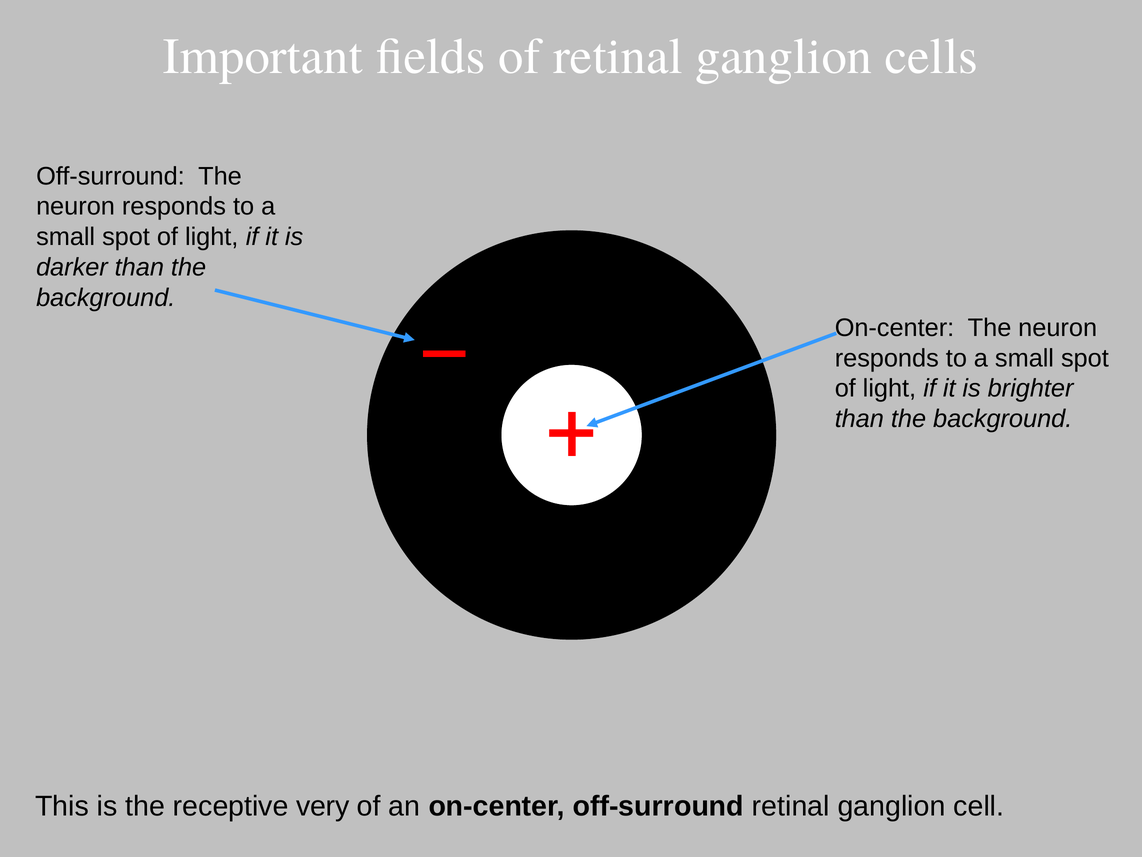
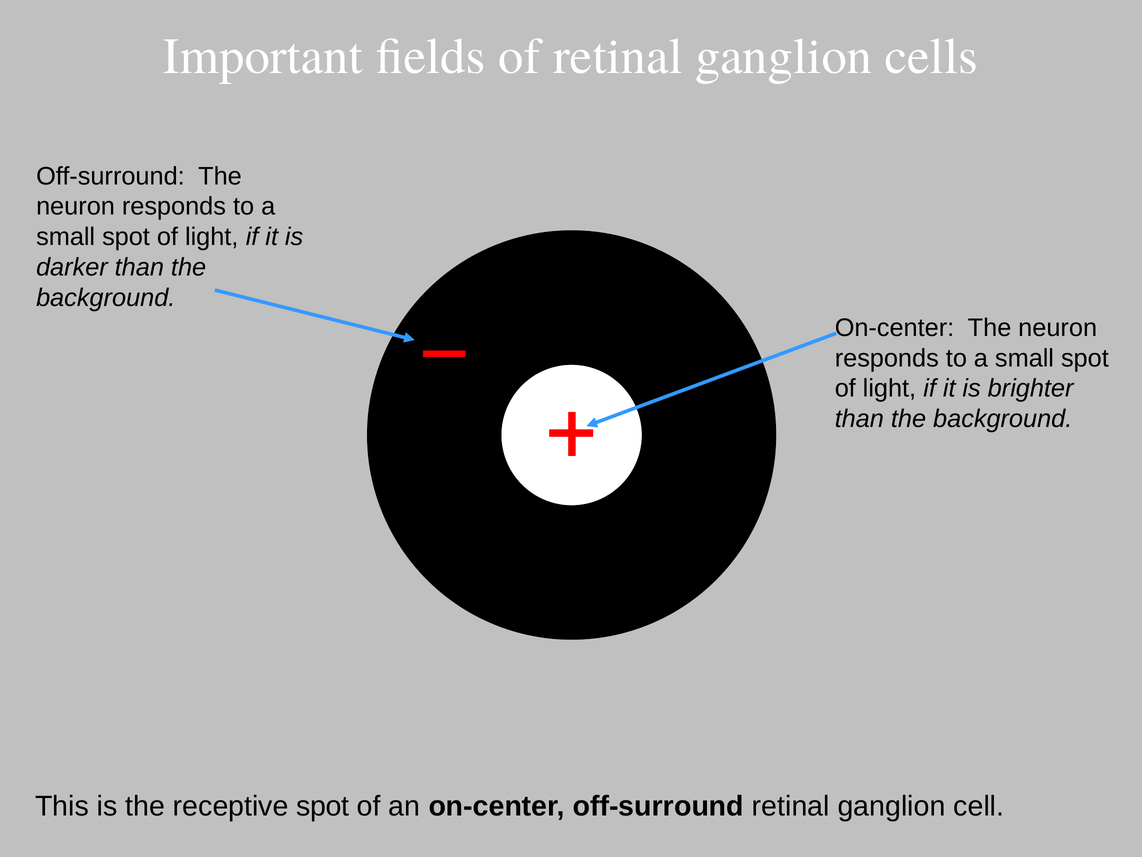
receptive very: very -> spot
